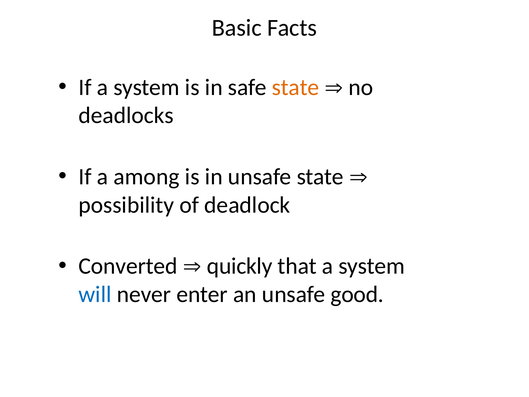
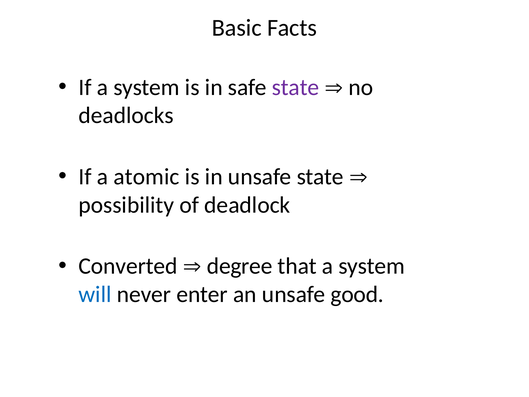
state at (295, 87) colour: orange -> purple
among: among -> atomic
quickly: quickly -> degree
